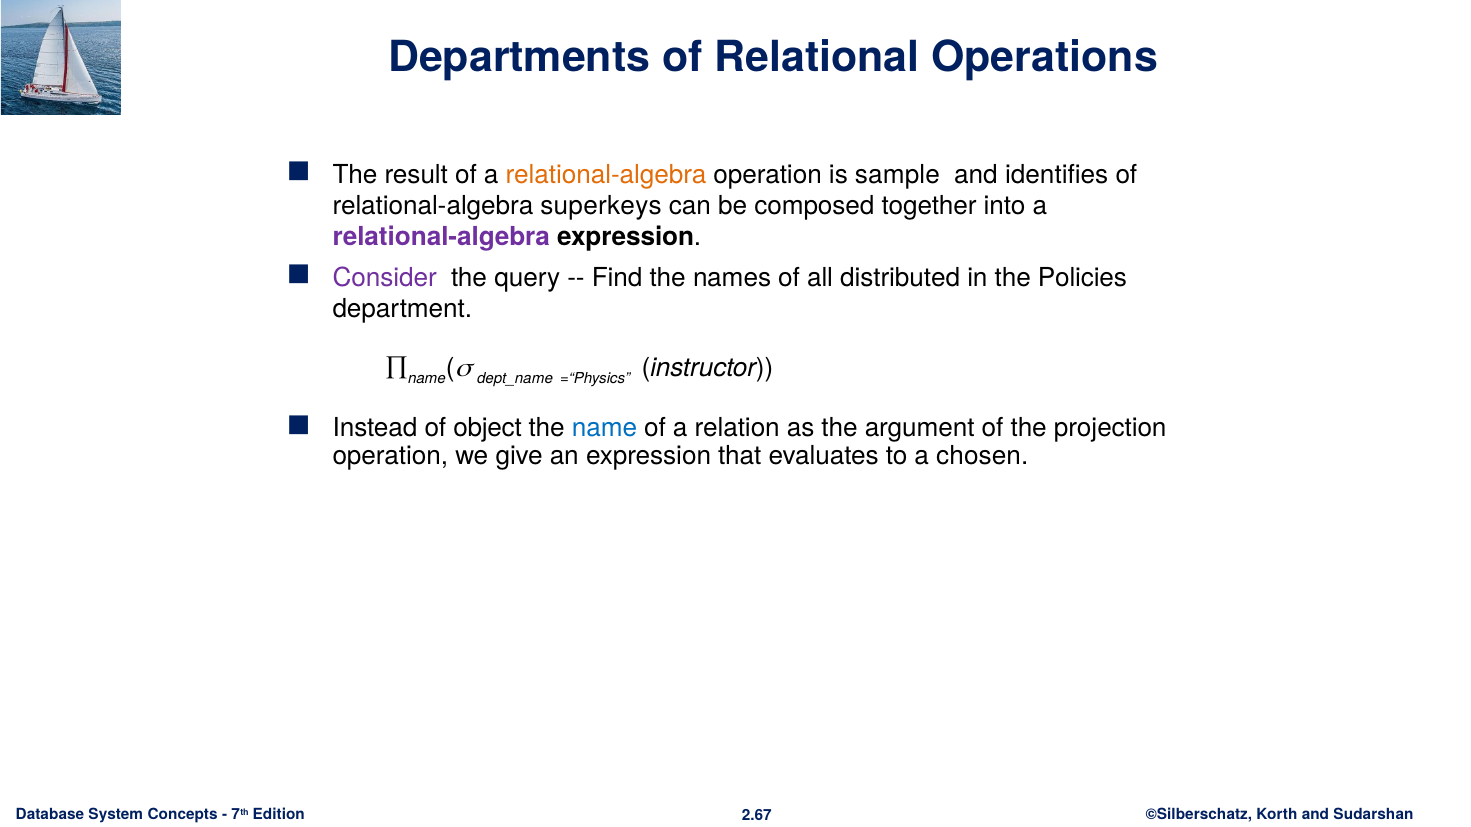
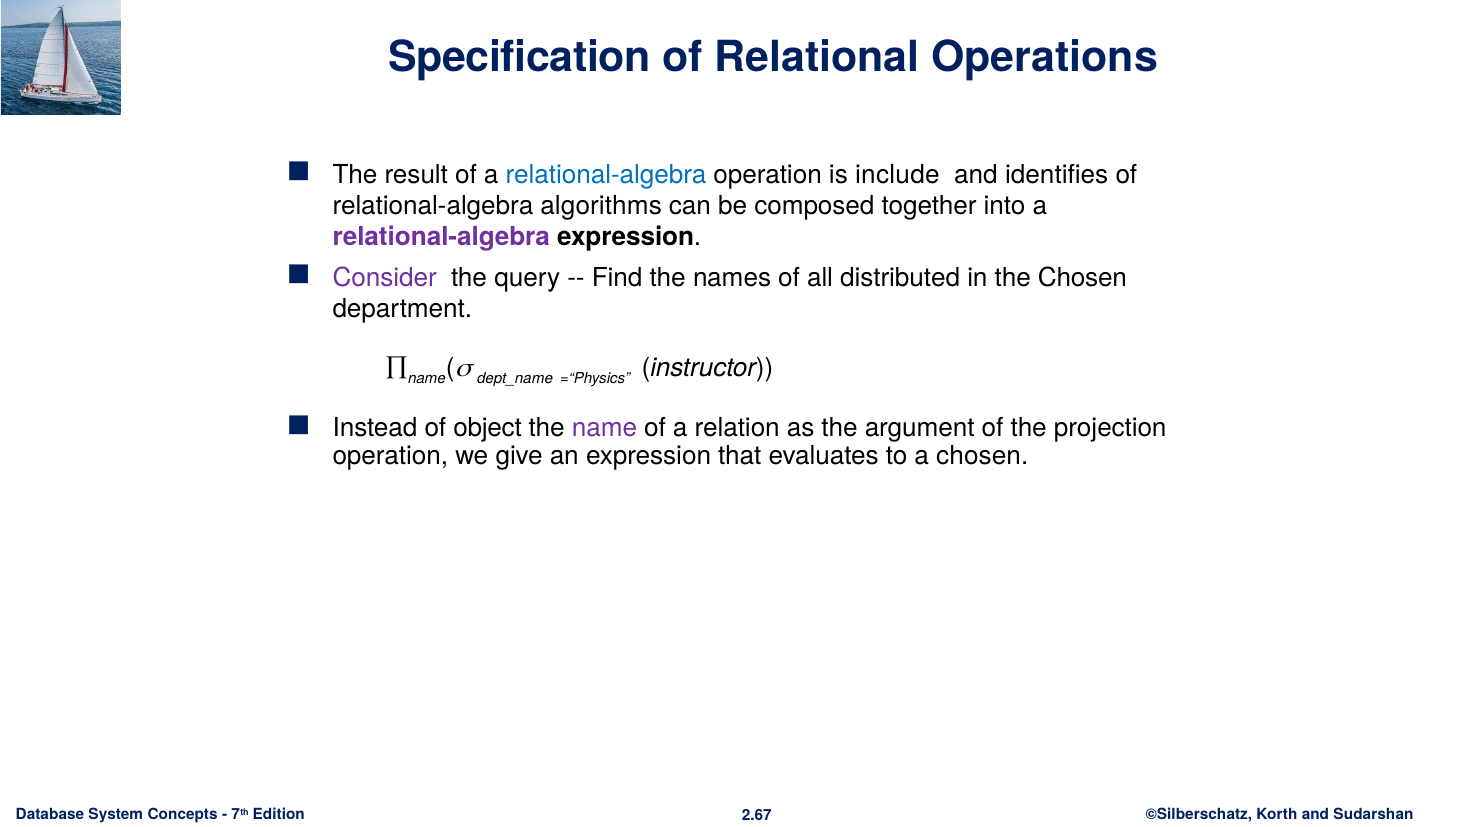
Departments: Departments -> Specification
relational-algebra at (606, 175) colour: orange -> blue
sample: sample -> include
superkeys: superkeys -> algorithms
the Policies: Policies -> Chosen
name at (604, 428) colour: blue -> purple
